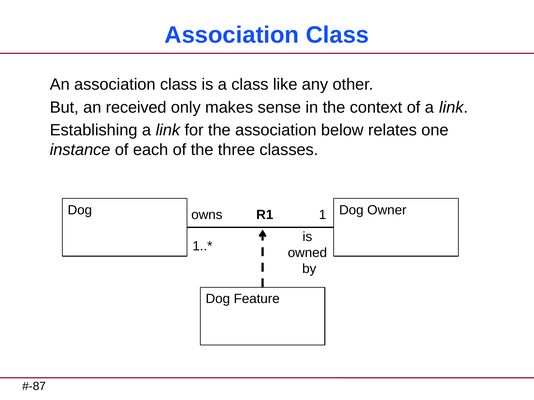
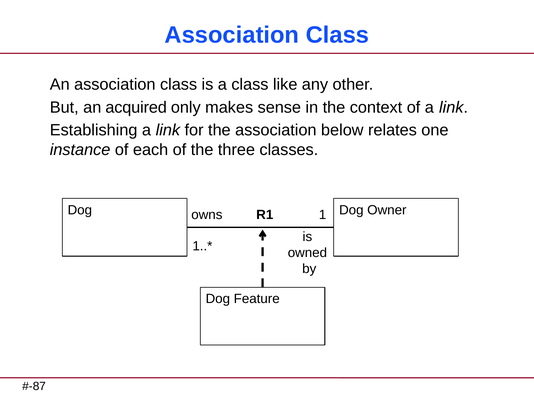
received: received -> acquired
